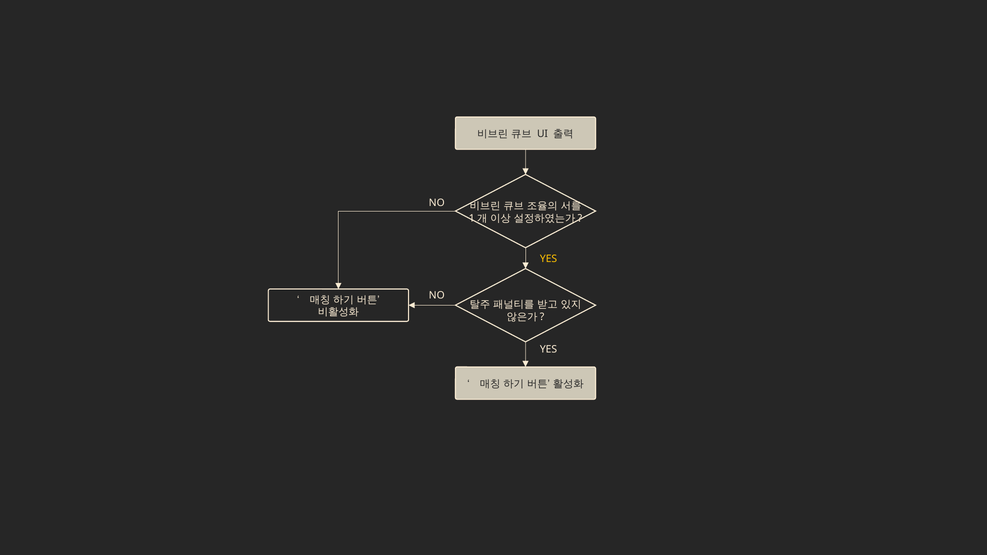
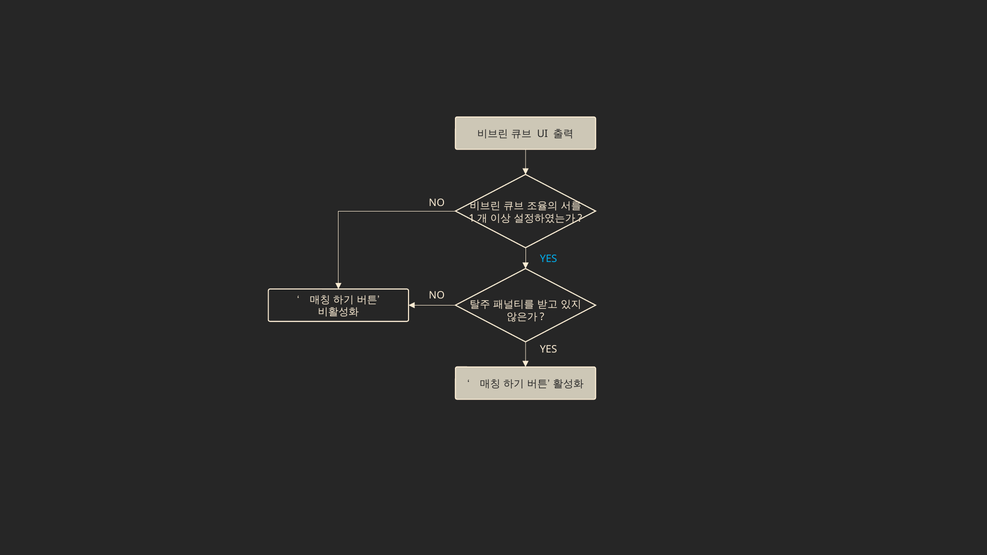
YES at (549, 259) colour: yellow -> light blue
